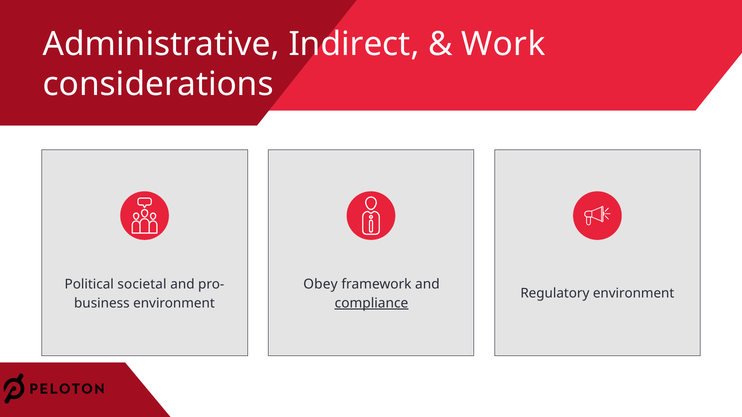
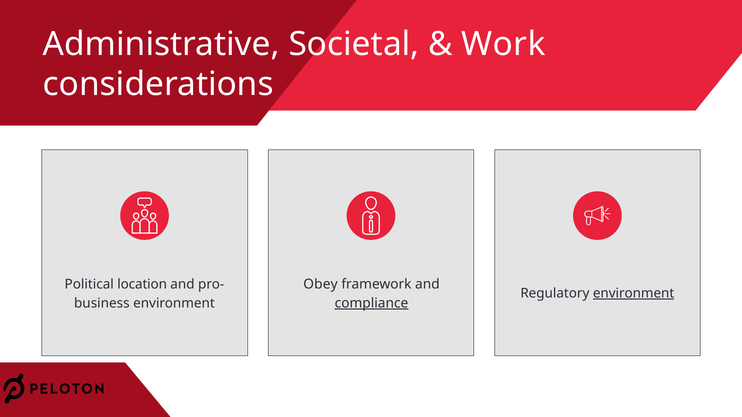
Indirect: Indirect -> Societal
societal: societal -> location
environment at (634, 293) underline: none -> present
